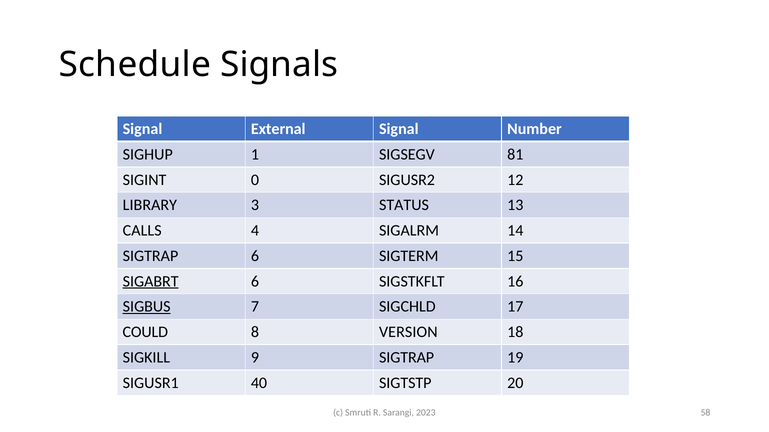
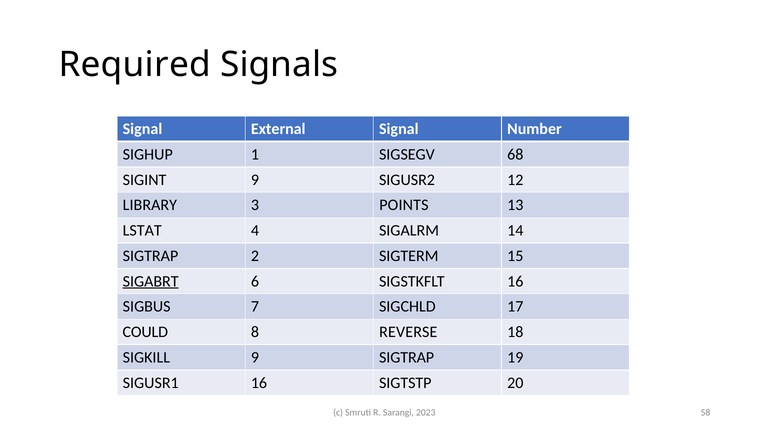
Schedule: Schedule -> Required
81: 81 -> 68
SIGINT 0: 0 -> 9
STATUS: STATUS -> POINTS
CALLS: CALLS -> LSTAT
SIGTRAP 6: 6 -> 2
SIGBUS underline: present -> none
VERSION: VERSION -> REVERSE
SIGUSR1 40: 40 -> 16
